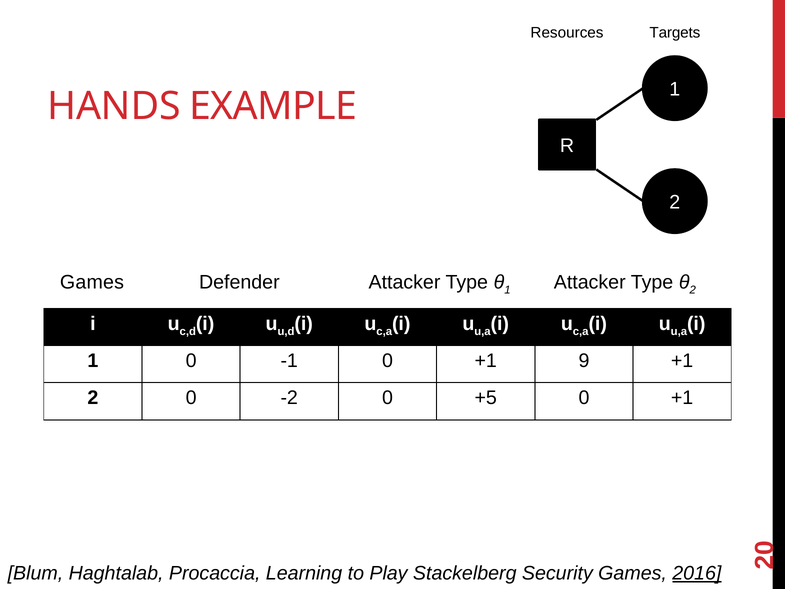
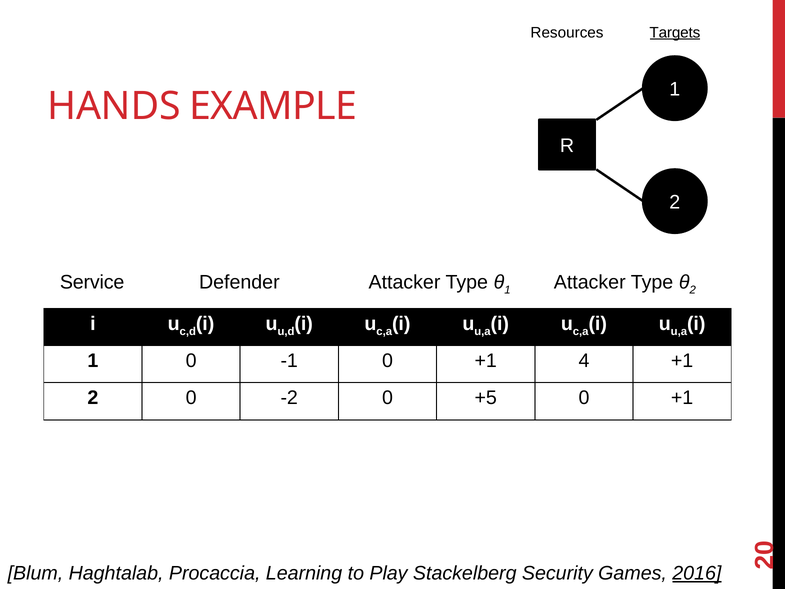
Targets underline: none -> present
Games at (92, 282): Games -> Service
9: 9 -> 4
